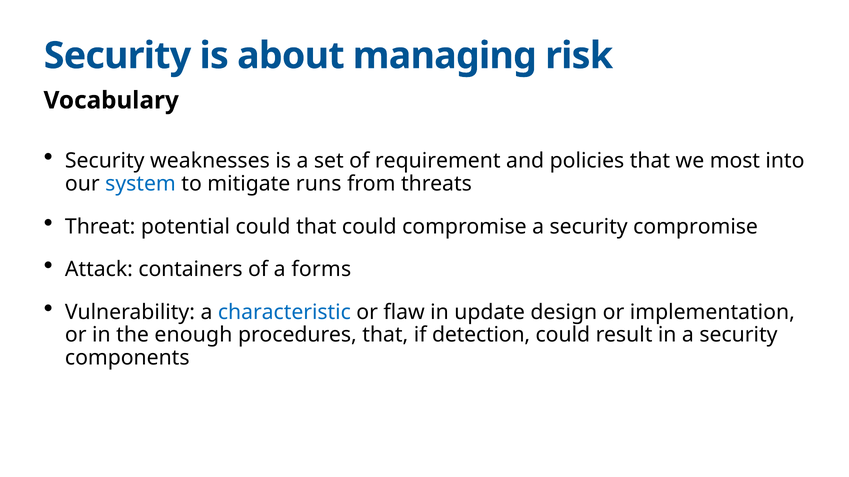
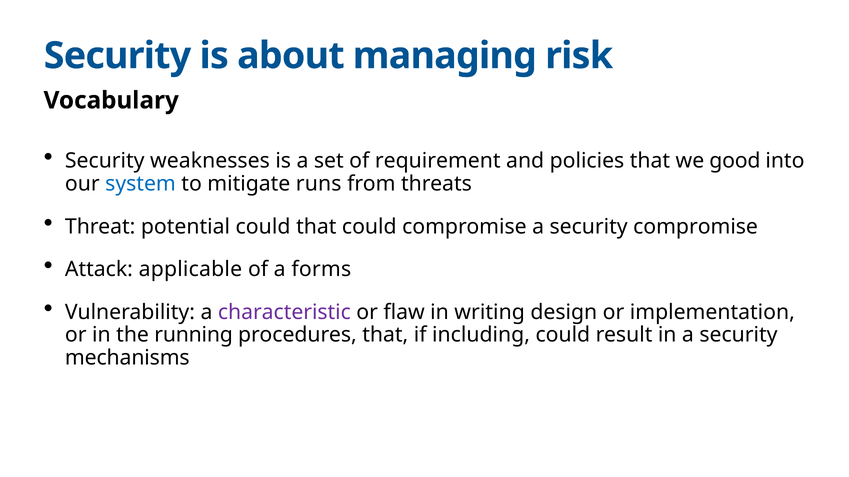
most: most -> good
containers: containers -> applicable
characteristic colour: blue -> purple
update: update -> writing
enough: enough -> running
detection: detection -> including
components: components -> mechanisms
